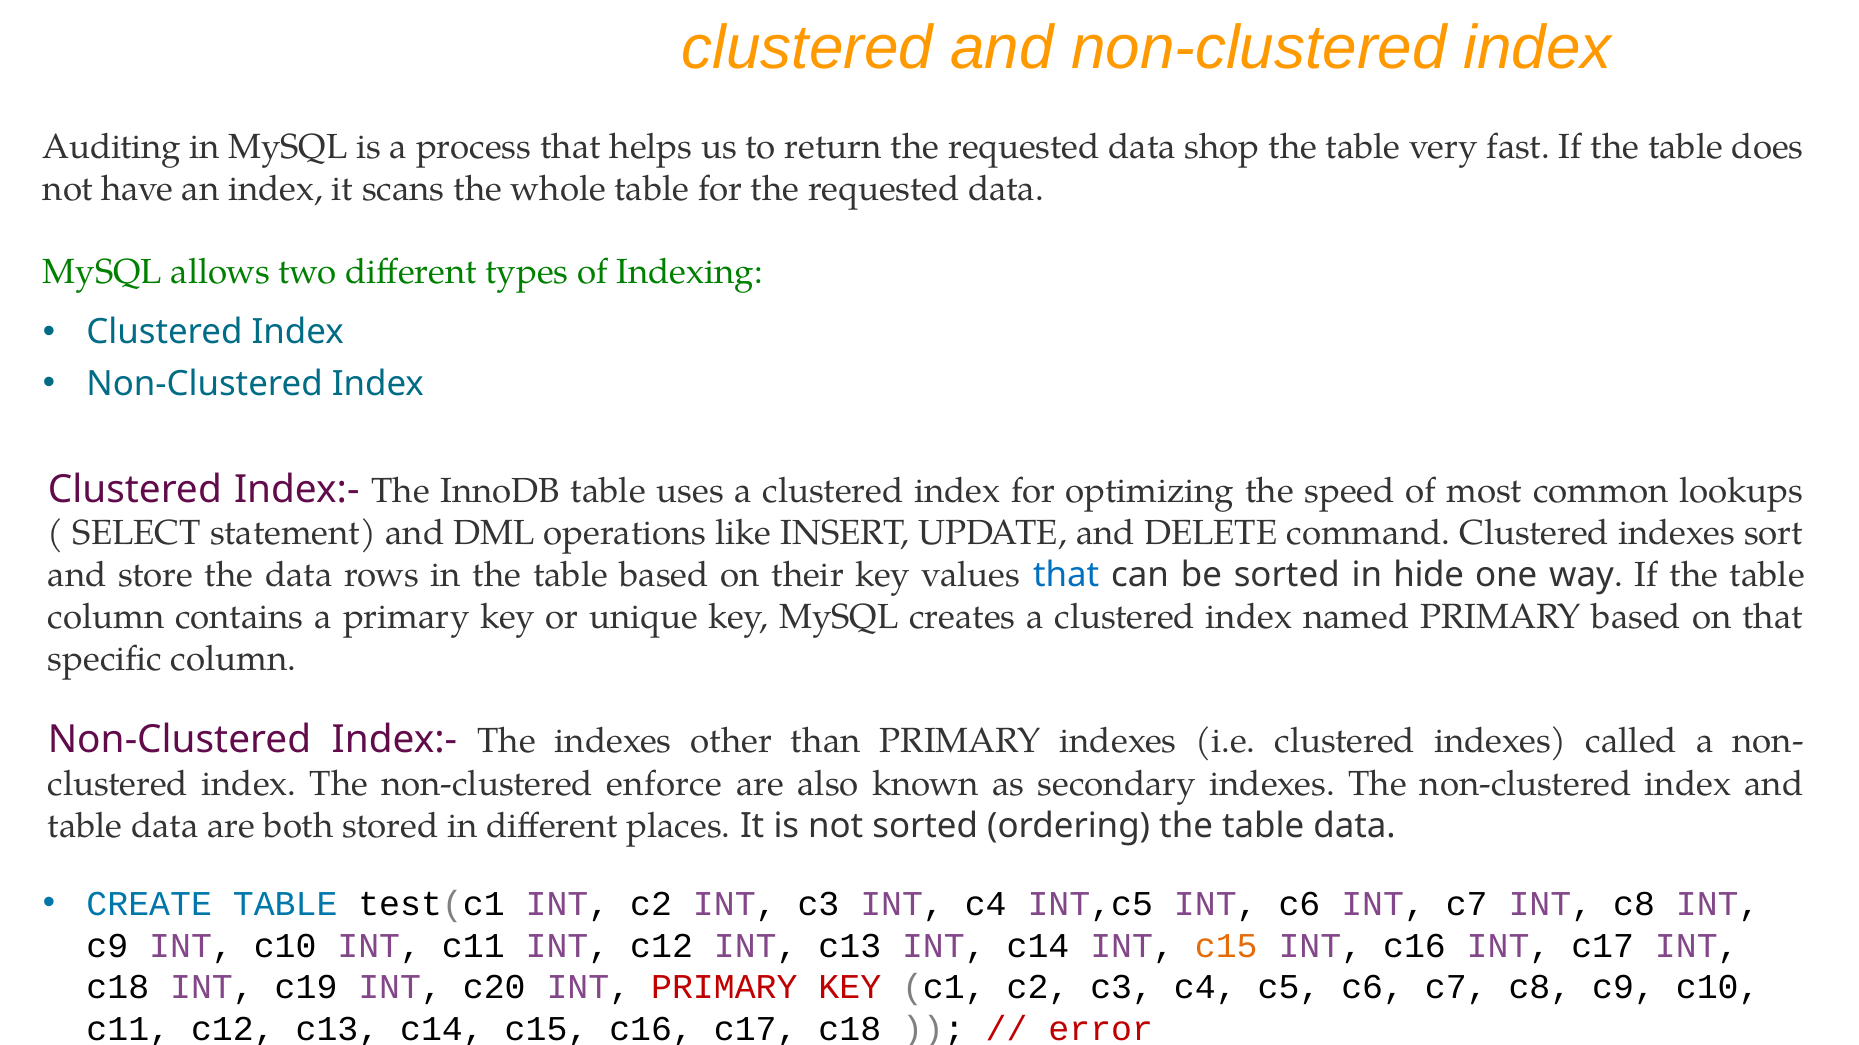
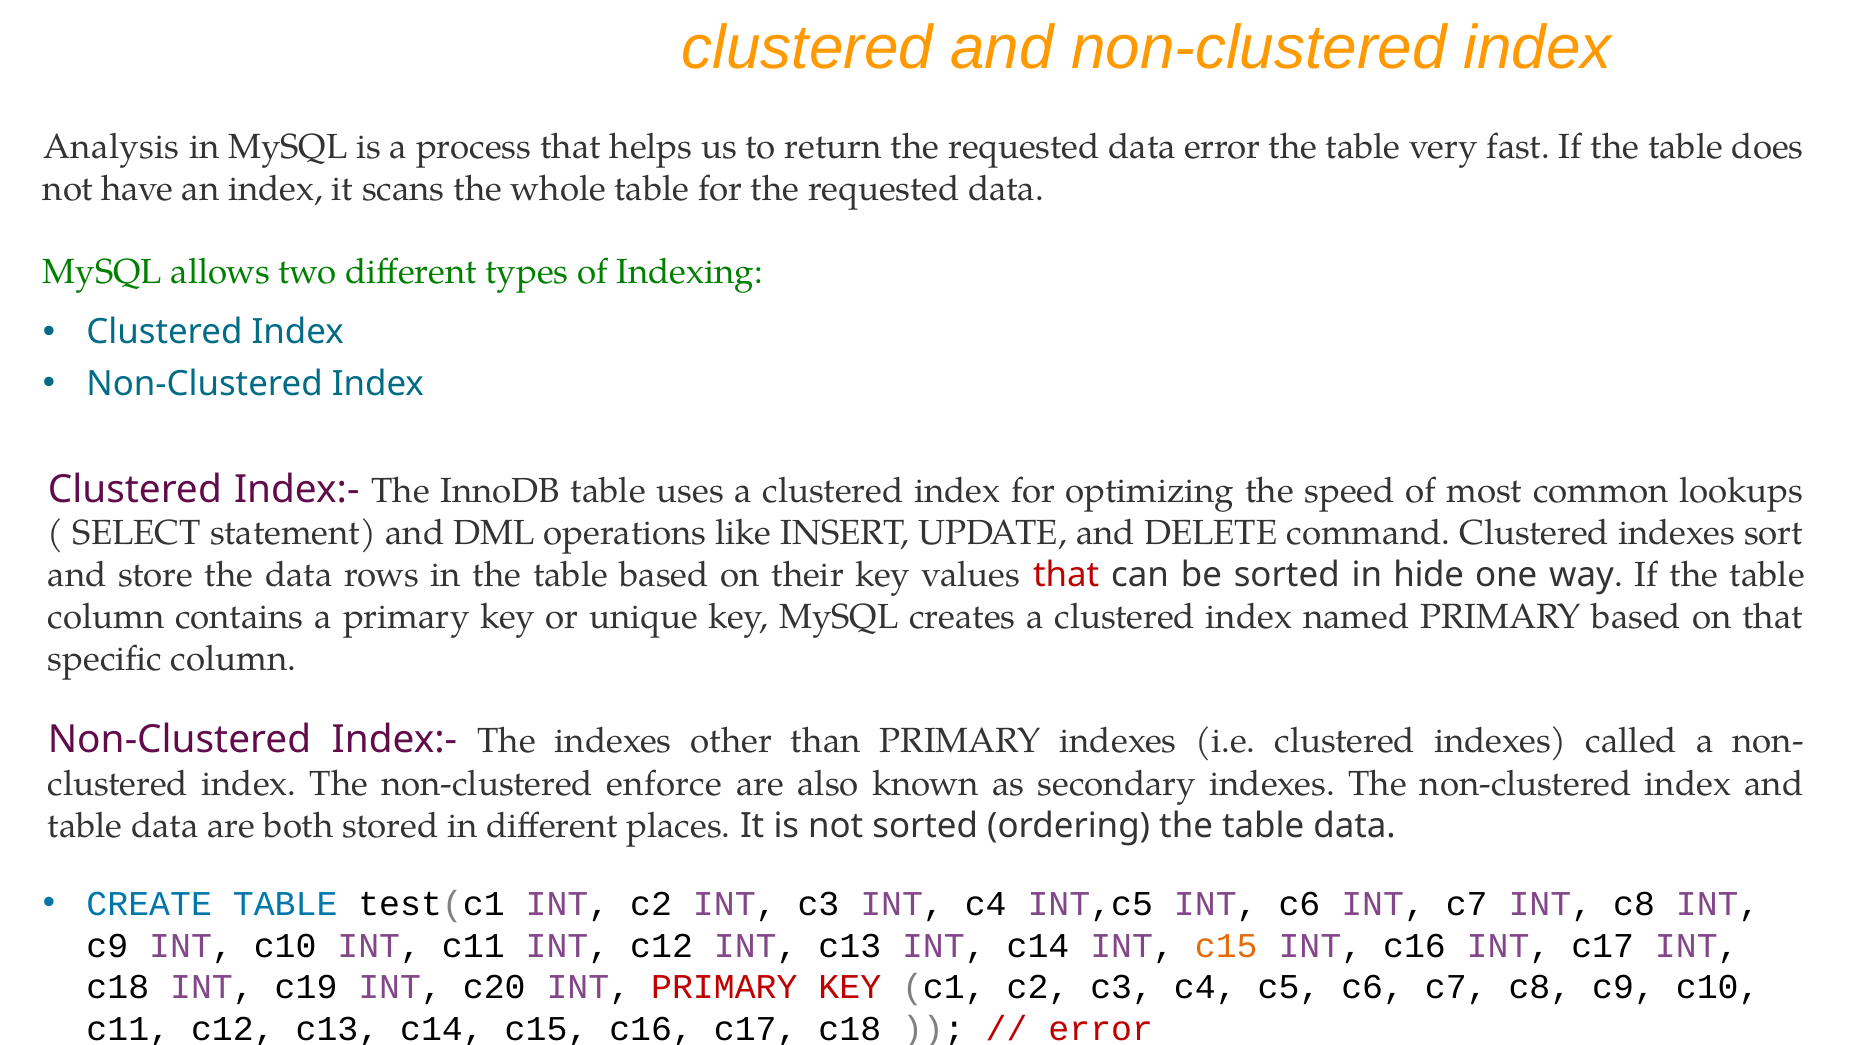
Auditing: Auditing -> Analysis
data shop: shop -> error
that at (1066, 575) colour: blue -> red
